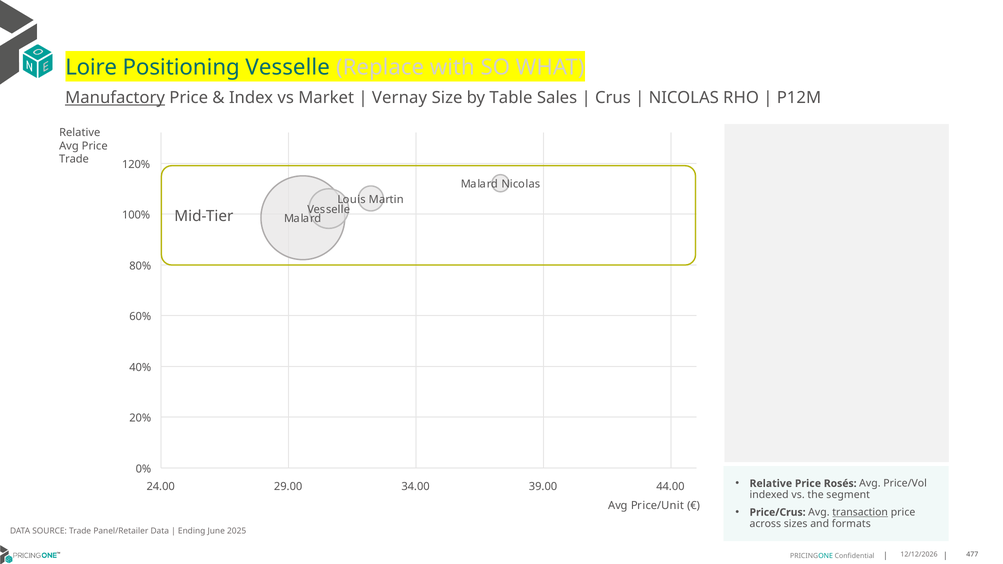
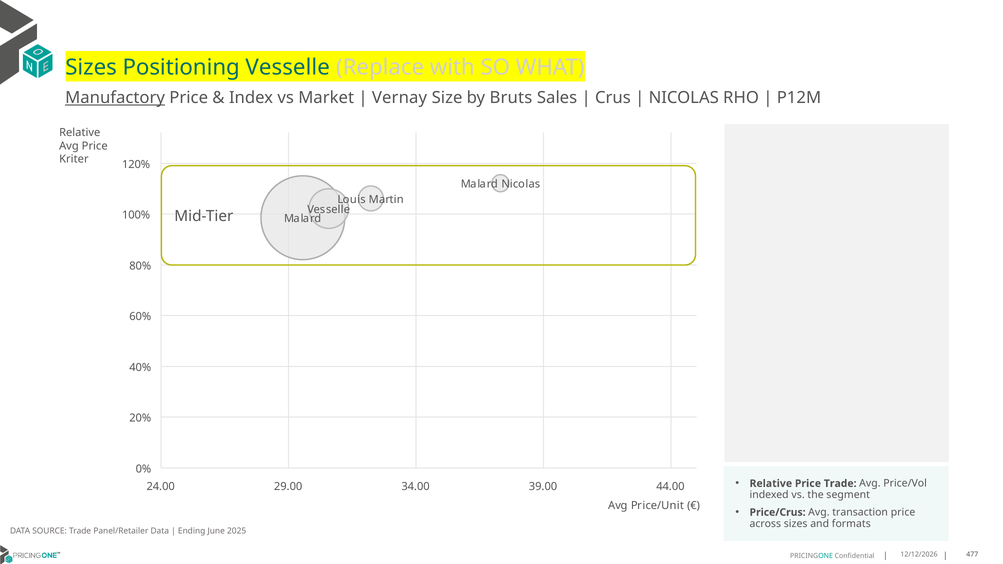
Loire at (91, 67): Loire -> Sizes
Table: Table -> Bruts
Trade at (74, 159): Trade -> Kriter
Price Rosés: Rosés -> Trade
transaction underline: present -> none
